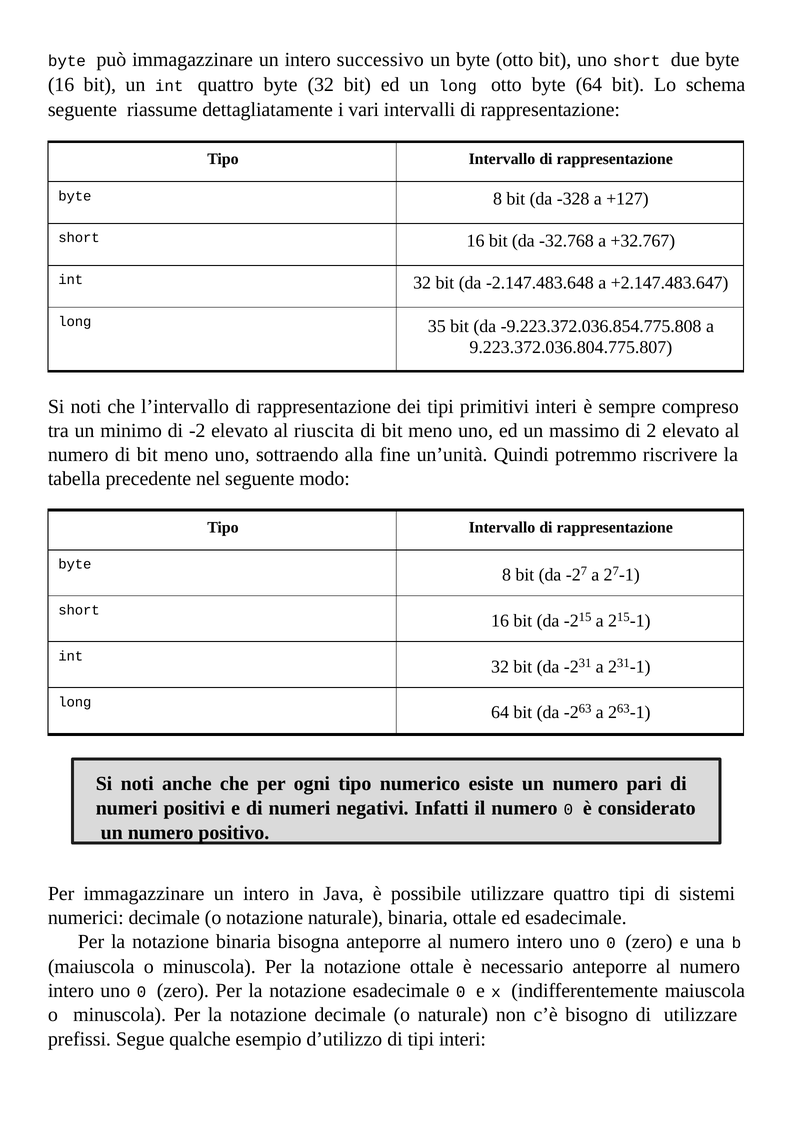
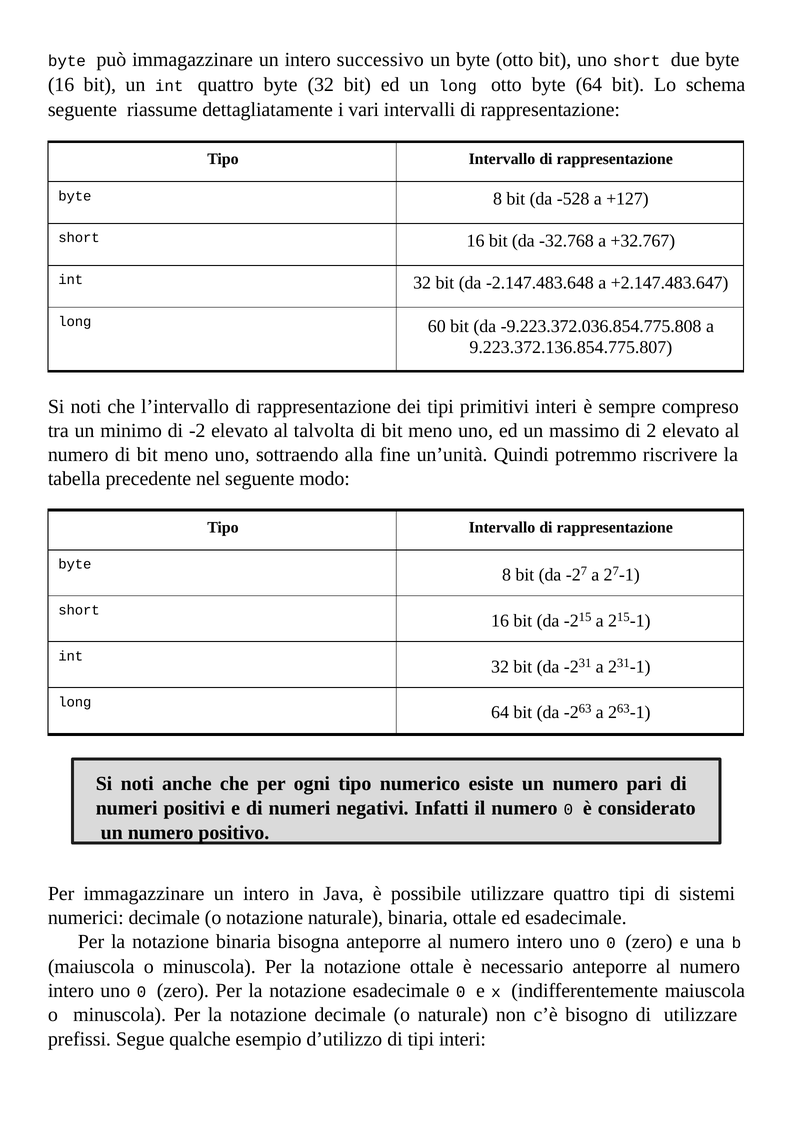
-328: -328 -> -528
35: 35 -> 60
9.223.372.036.804.775.807: 9.223.372.036.804.775.807 -> 9.223.372.136.854.775.807
riuscita: riuscita -> talvolta
